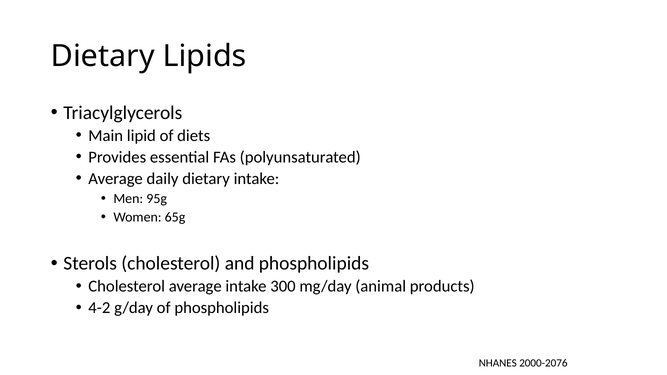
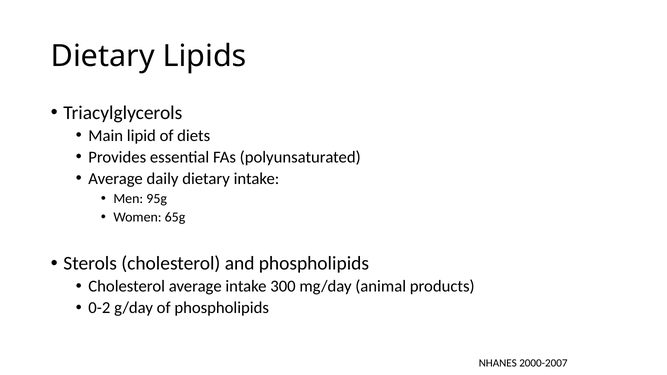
4-2: 4-2 -> 0-2
2000-2076: 2000-2076 -> 2000-2007
